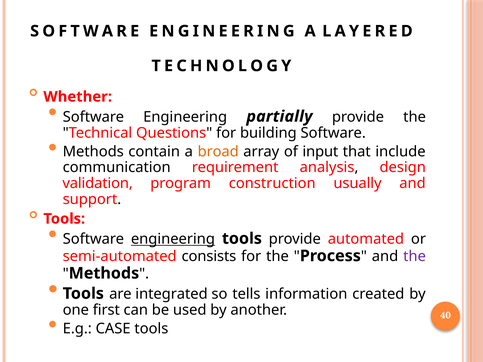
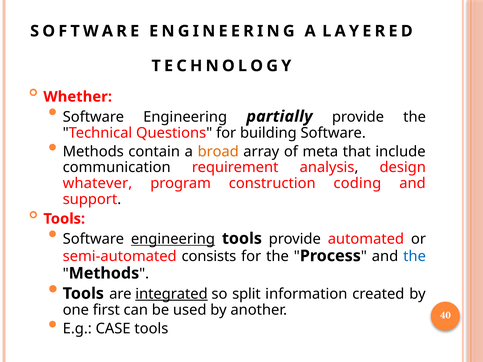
input: input -> meta
validation: validation -> whatever
usually: usually -> coding
the at (415, 256) colour: purple -> blue
integrated underline: none -> present
tells: tells -> split
